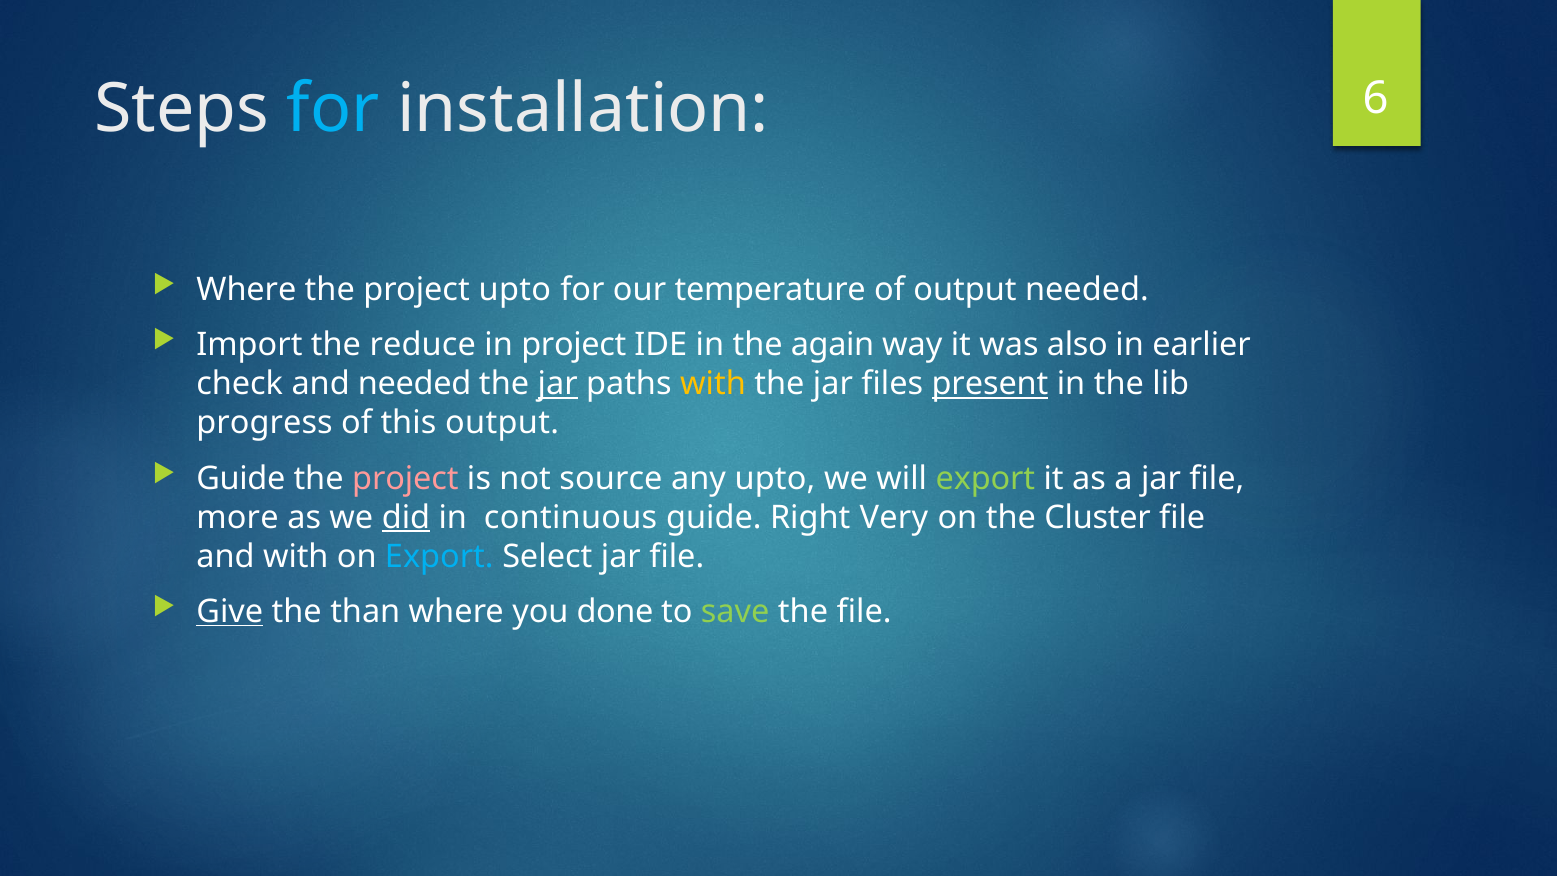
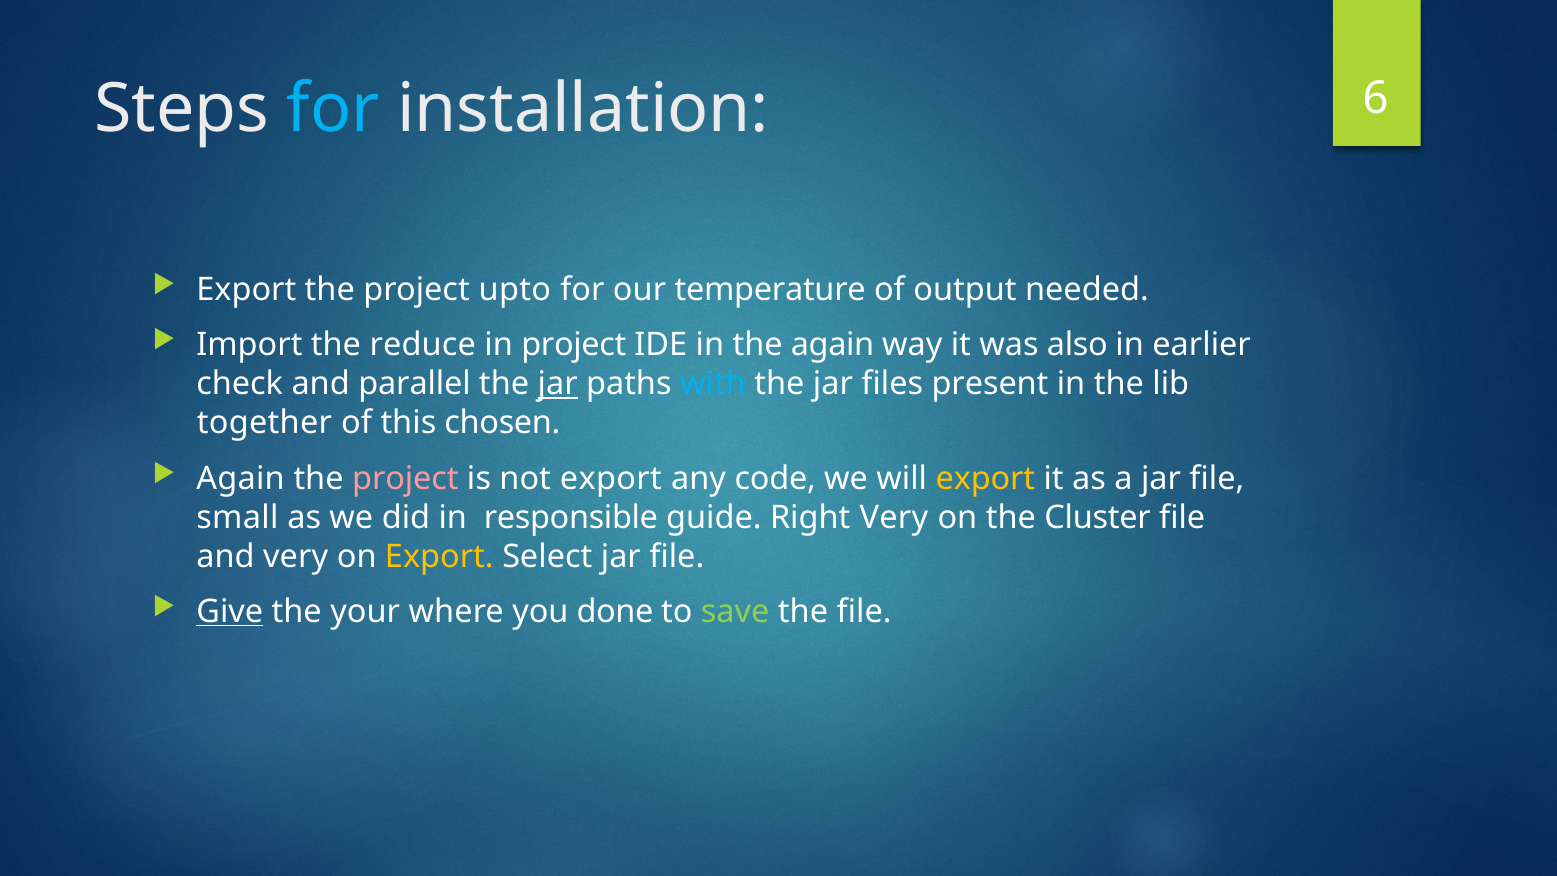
Where at (246, 290): Where -> Export
and needed: needed -> parallel
with at (713, 384) colour: yellow -> light blue
present underline: present -> none
progress: progress -> together
this output: output -> chosen
Guide at (241, 478): Guide -> Again
not source: source -> export
any upto: upto -> code
export at (985, 478) colour: light green -> yellow
more: more -> small
did underline: present -> none
continuous: continuous -> responsible
and with: with -> very
Export at (439, 556) colour: light blue -> yellow
than: than -> your
